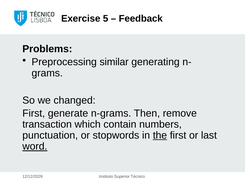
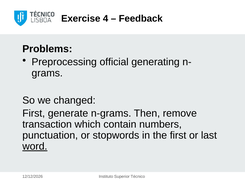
5: 5 -> 4
similar: similar -> official
the underline: present -> none
